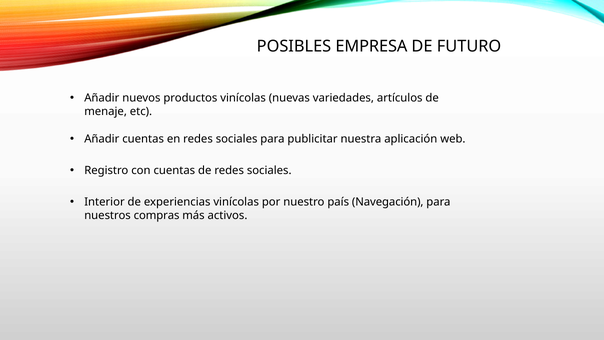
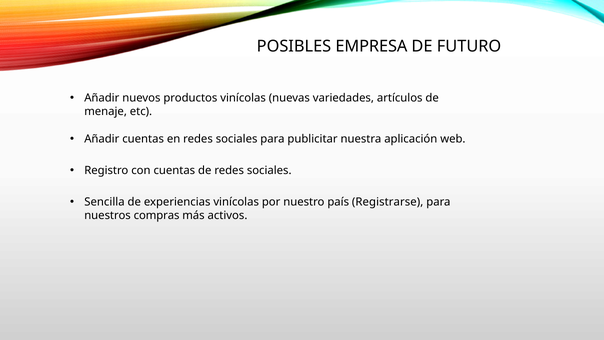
Interior: Interior -> Sencilla
Navegación: Navegación -> Registrarse
